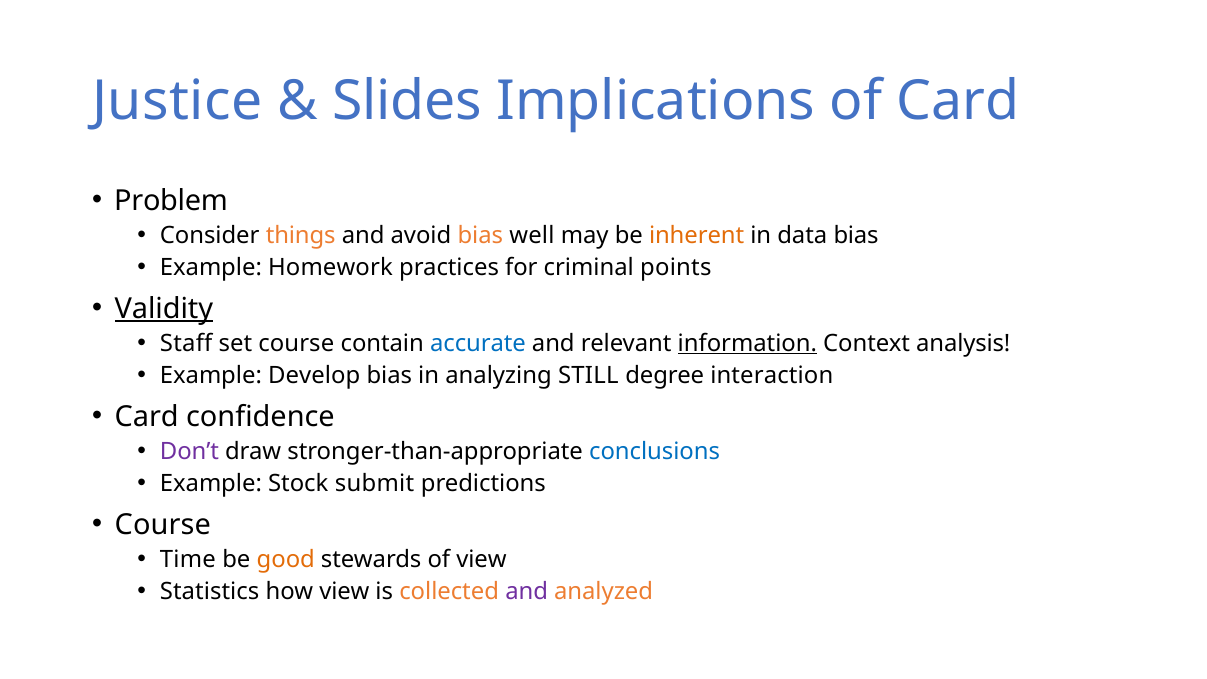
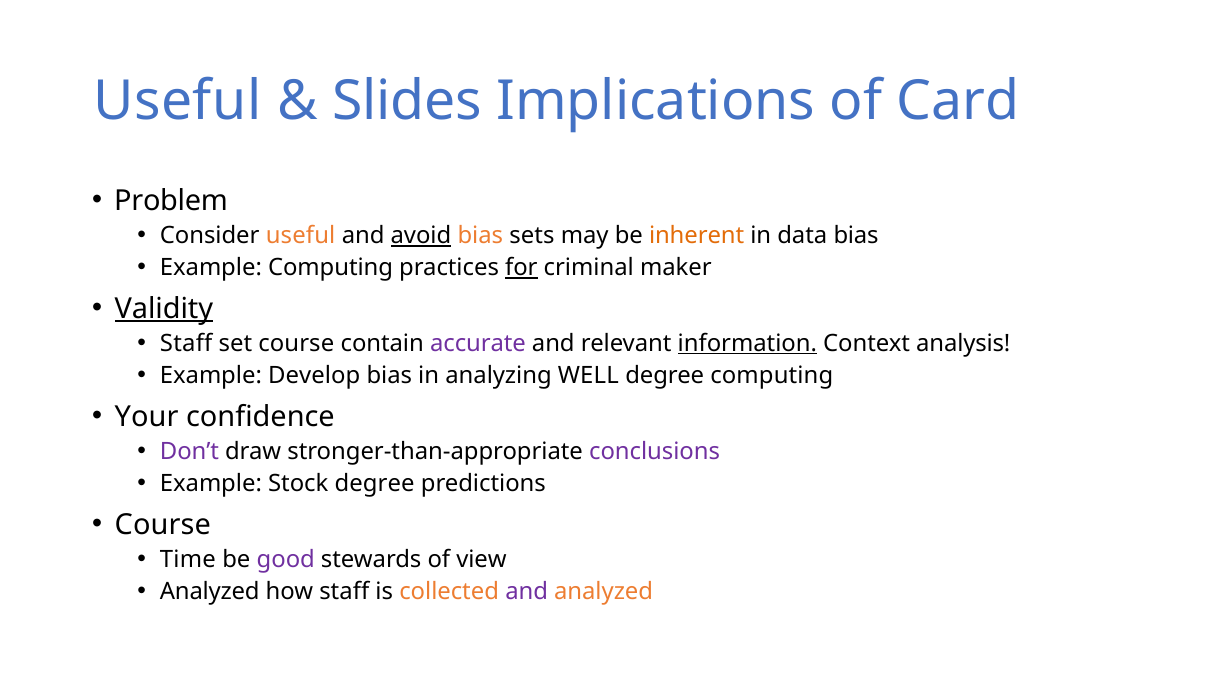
Justice at (177, 101): Justice -> Useful
Consider things: things -> useful
avoid underline: none -> present
well: well -> sets
Example Homework: Homework -> Computing
for underline: none -> present
points: points -> maker
accurate colour: blue -> purple
STILL: STILL -> WELL
degree interaction: interaction -> computing
Card at (147, 417): Card -> Your
conclusions colour: blue -> purple
Stock submit: submit -> degree
good colour: orange -> purple
Statistics at (210, 591): Statistics -> Analyzed
how view: view -> staff
